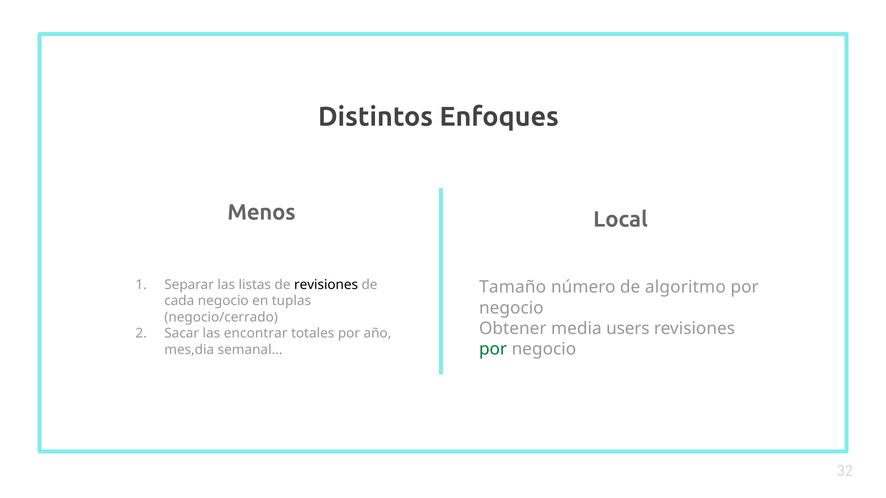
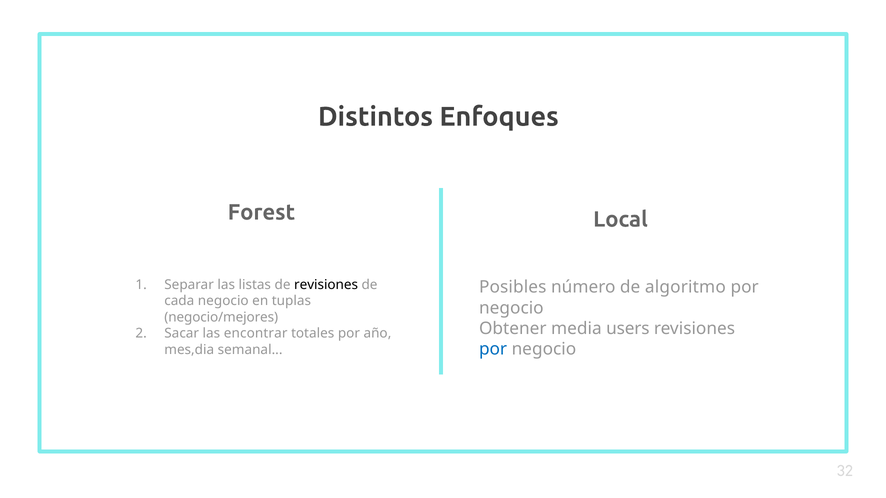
Menos: Menos -> Forest
Tamaño: Tamaño -> Posibles
negocio/cerrado: negocio/cerrado -> negocio/mejores
por at (493, 350) colour: green -> blue
